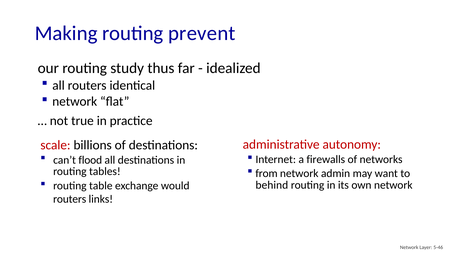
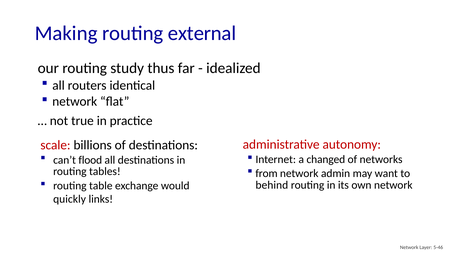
prevent: prevent -> external
firewalls: firewalls -> changed
routers at (70, 199): routers -> quickly
